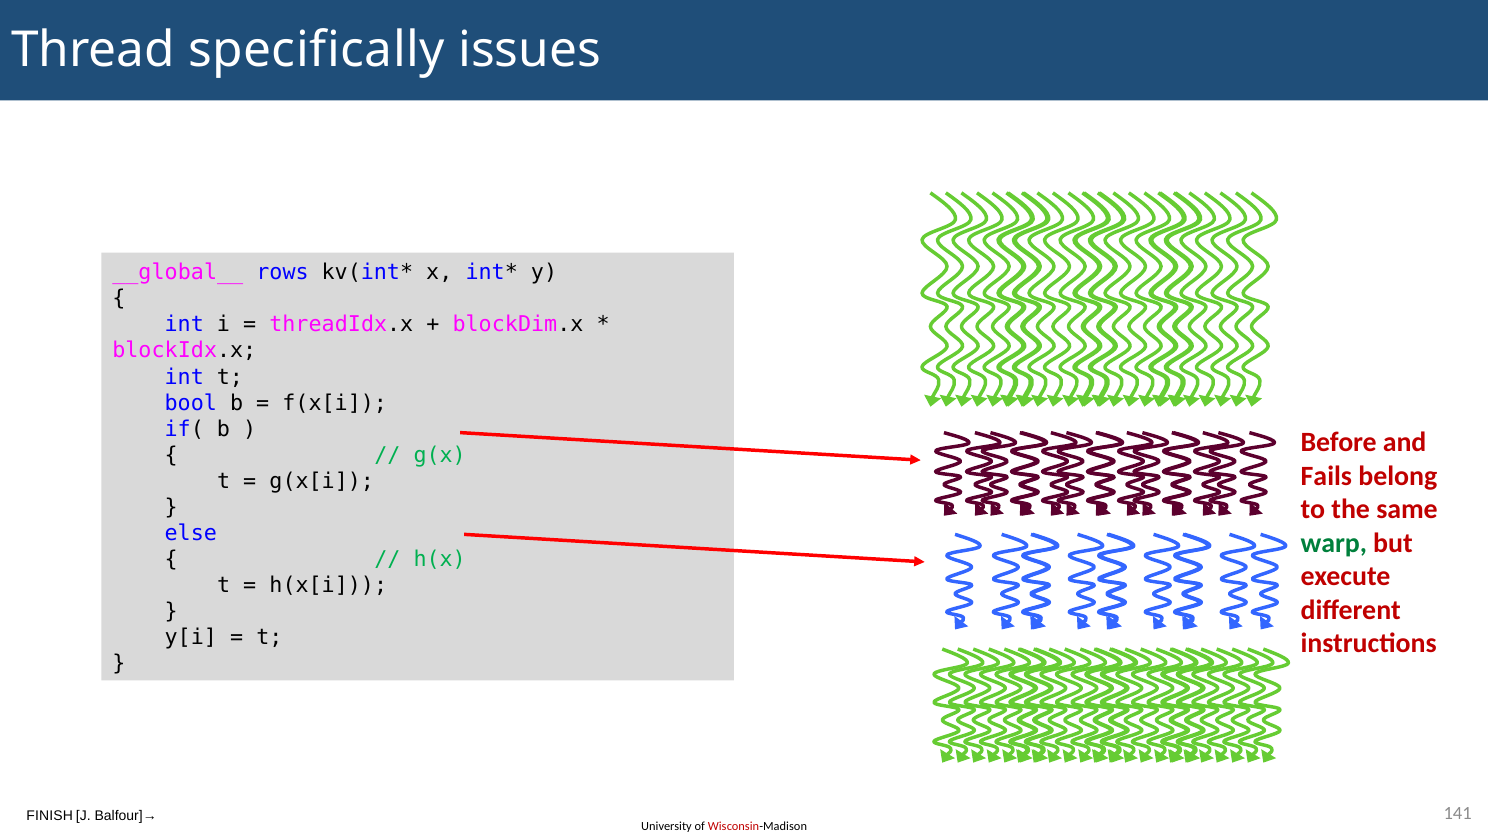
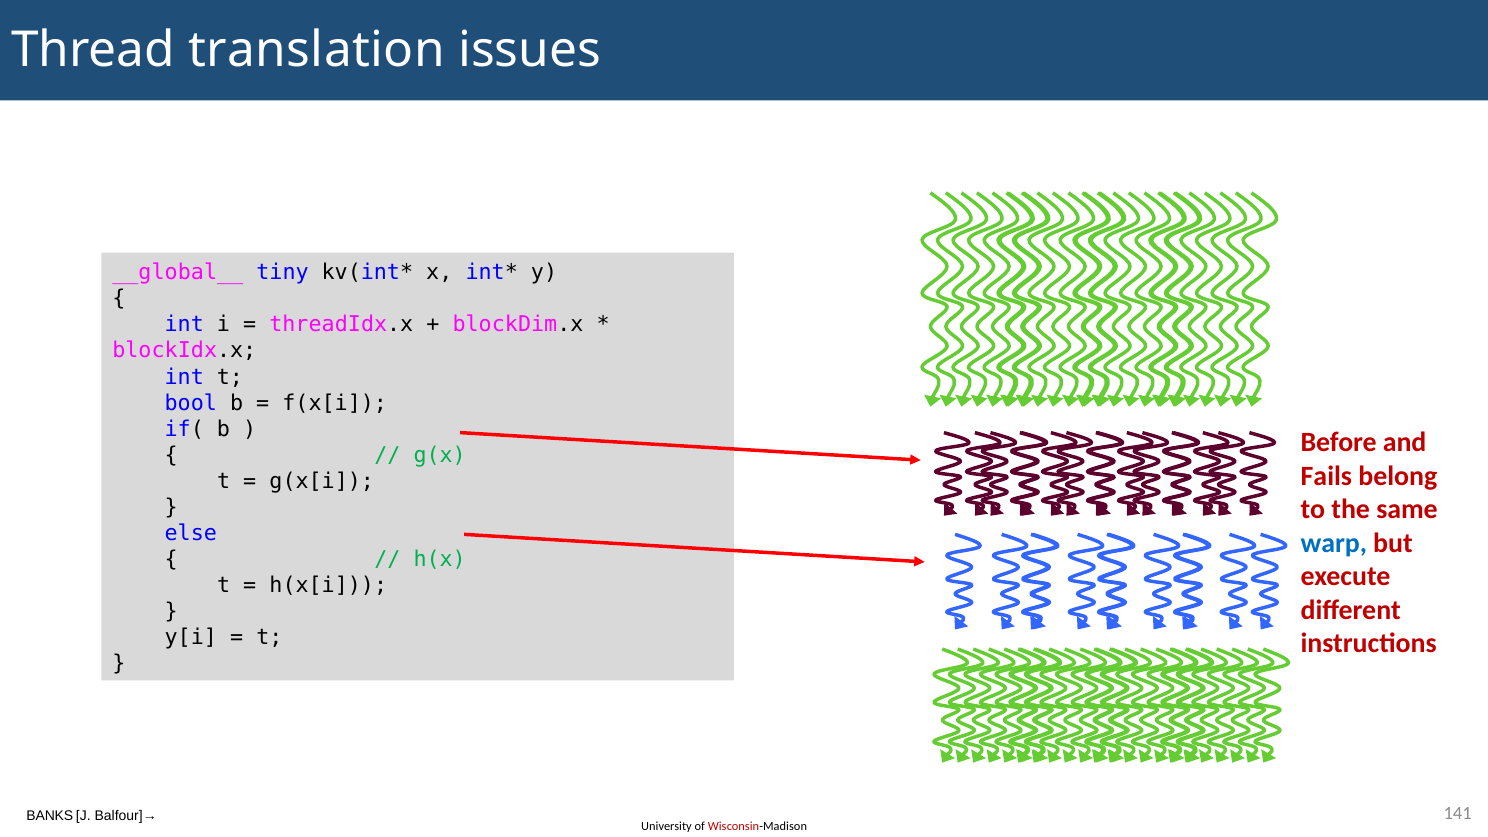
specifically: specifically -> translation
rows: rows -> tiny
warp colour: green -> blue
FINISH: FINISH -> BANKS
